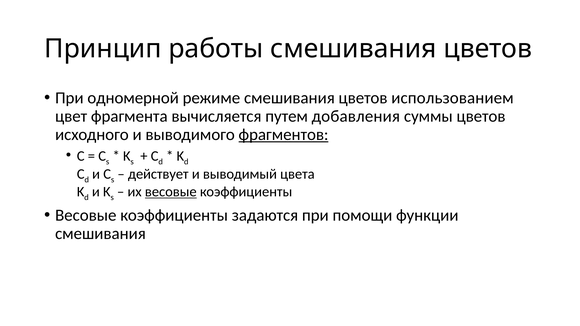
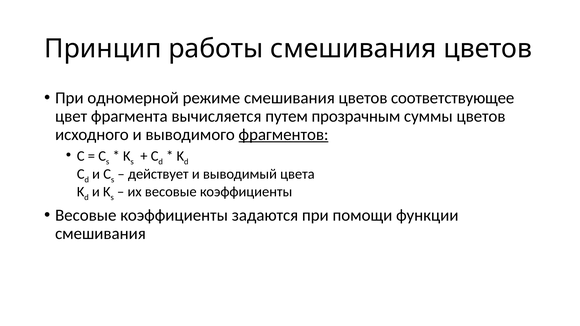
использованием: использованием -> соответствующее
добавления: добавления -> прозрачным
весовые at (171, 192) underline: present -> none
